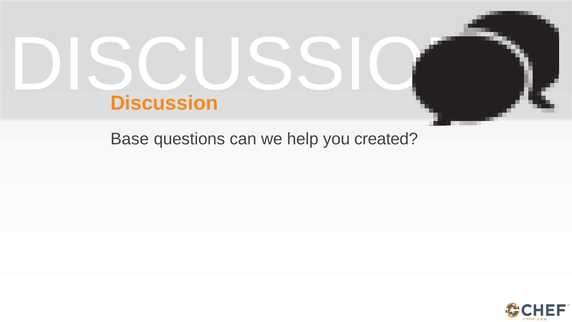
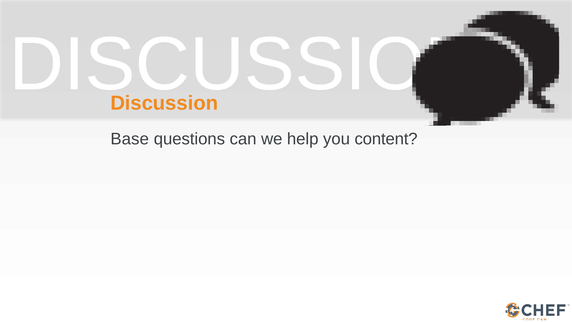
created: created -> content
